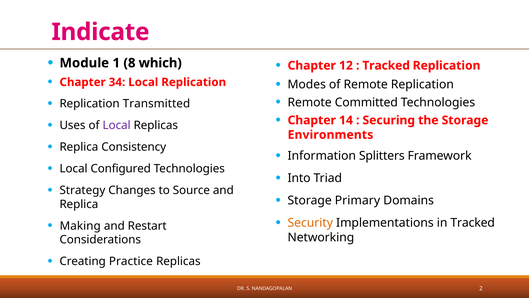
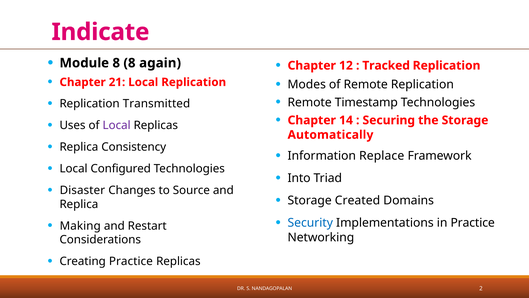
Module 1: 1 -> 8
which: which -> again
34: 34 -> 21
Committed: Committed -> Timestamp
Environments: Environments -> Automatically
Splitters: Splitters -> Replace
Strategy: Strategy -> Disaster
Primary: Primary -> Created
Security colour: orange -> blue
in Tracked: Tracked -> Practice
